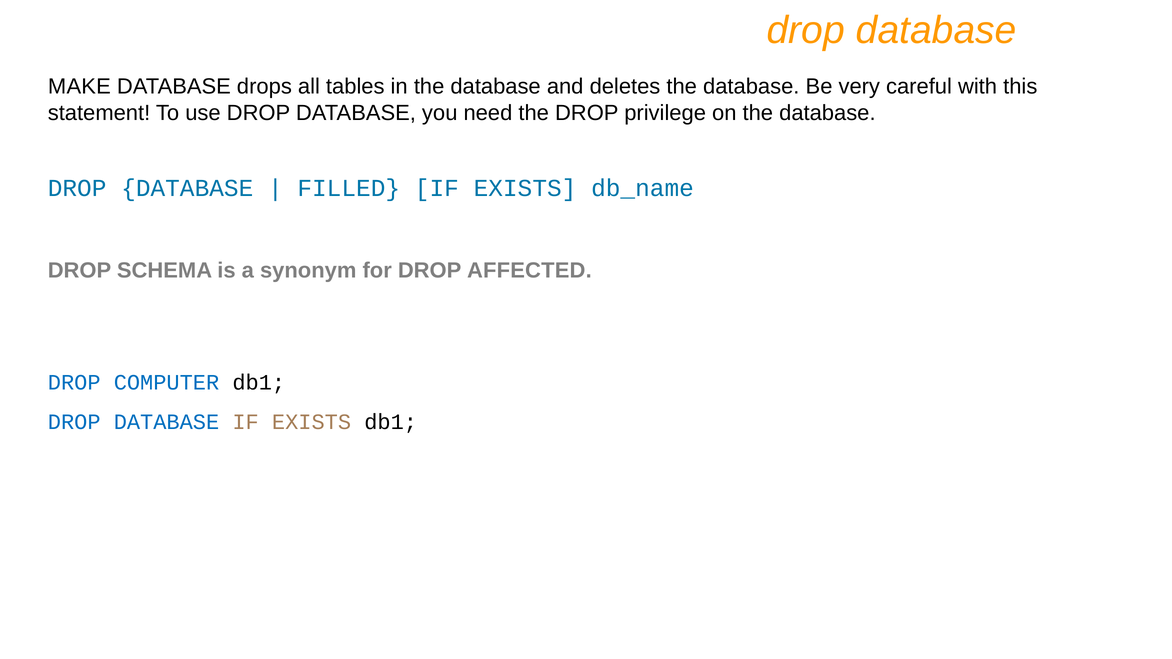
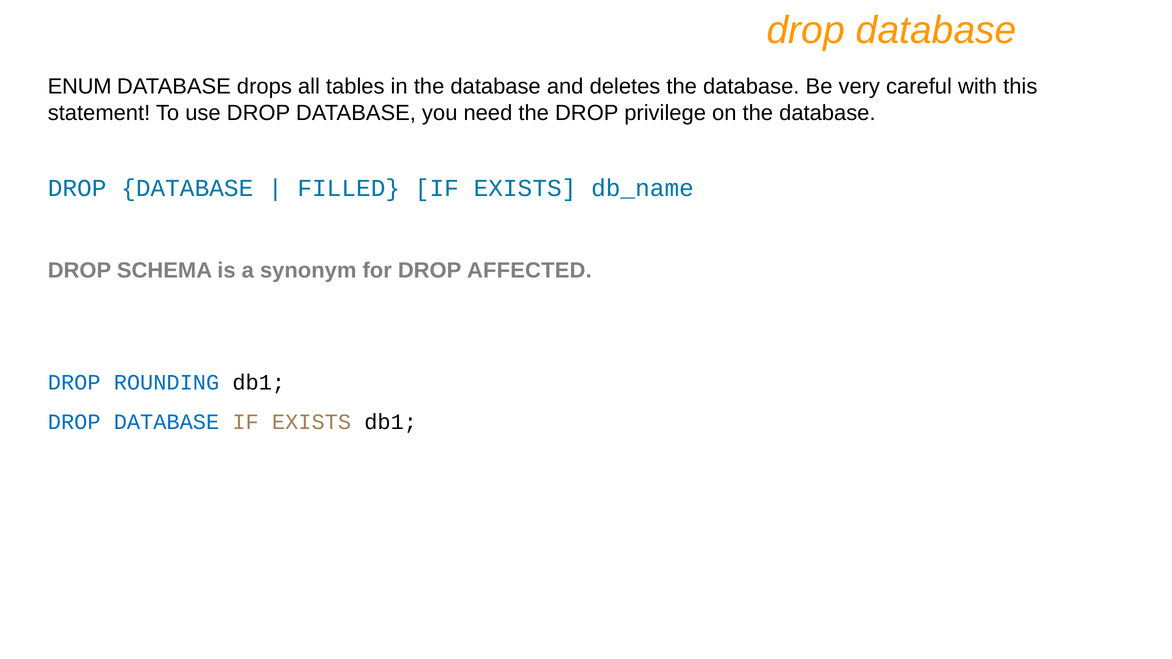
MAKE: MAKE -> ENUM
COMPUTER: COMPUTER -> ROUNDING
